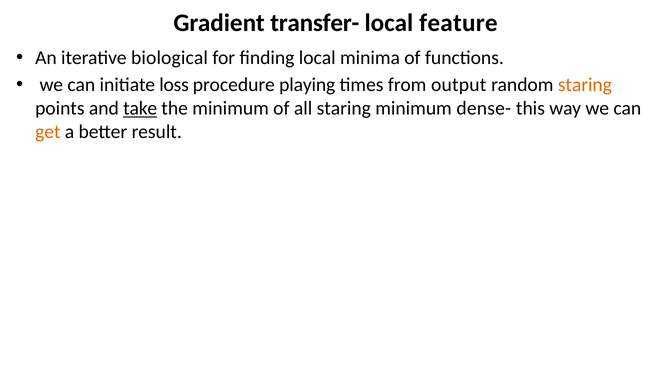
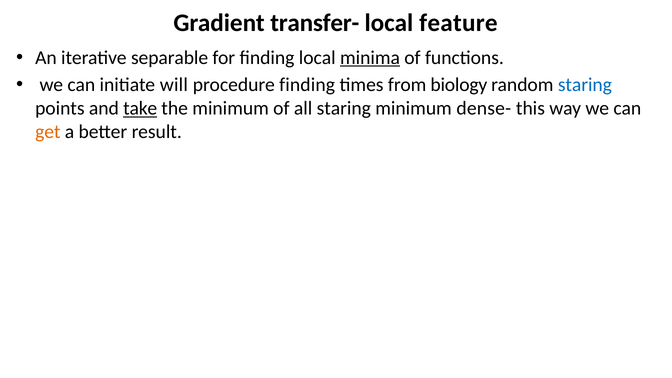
biological: biological -> separable
minima underline: none -> present
loss: loss -> will
procedure playing: playing -> finding
output: output -> biology
staring at (585, 85) colour: orange -> blue
